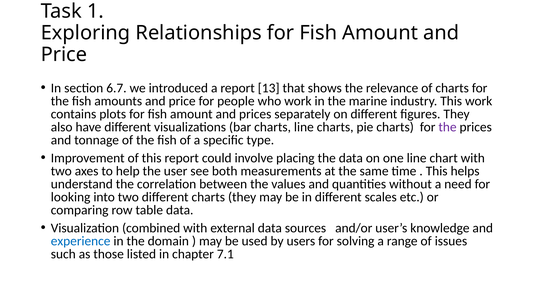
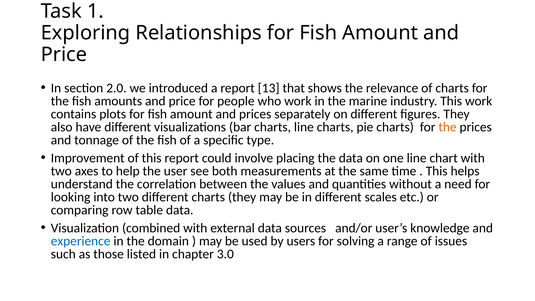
6.7: 6.7 -> 2.0
the at (448, 127) colour: purple -> orange
7.1: 7.1 -> 3.0
